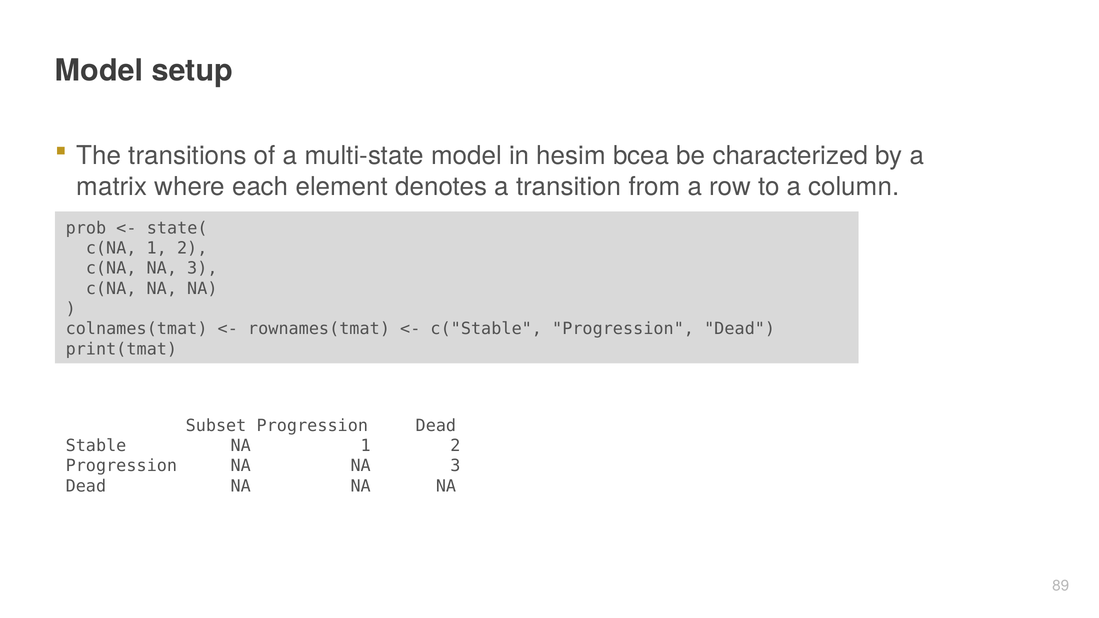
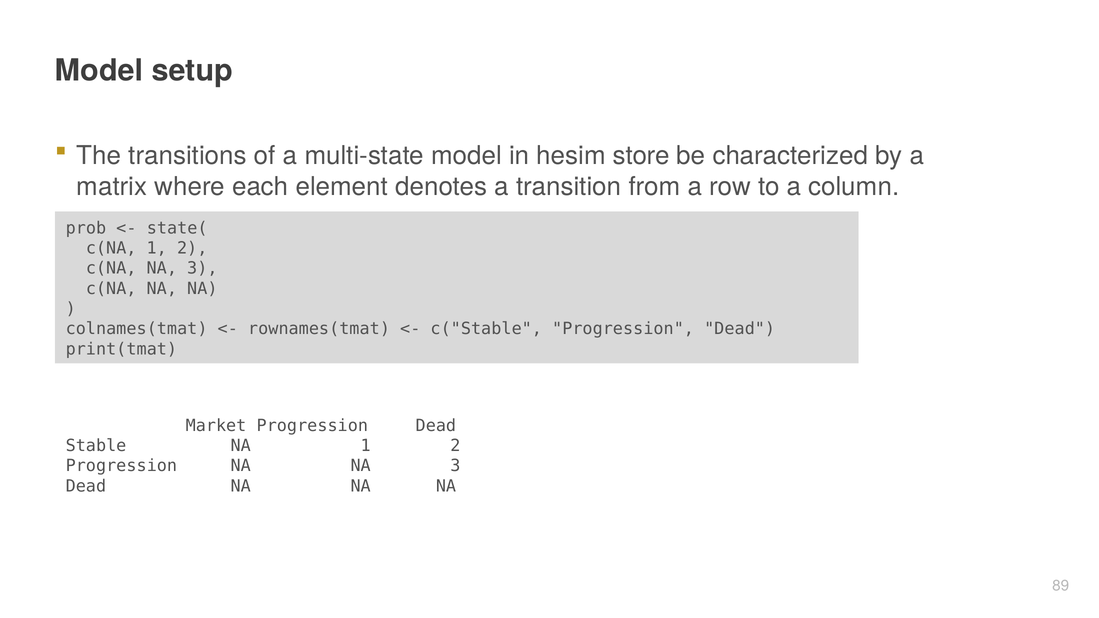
bcea: bcea -> store
Subset: Subset -> Market
